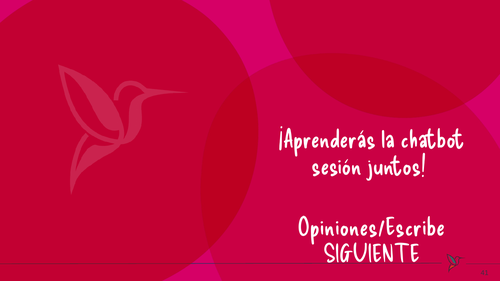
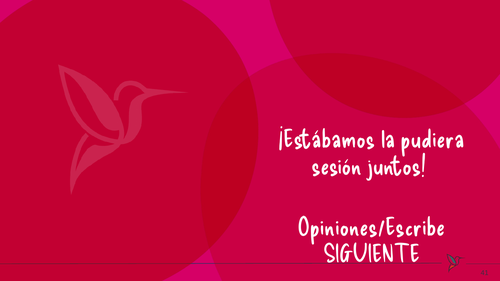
¡Aprenderás: ¡Aprenderás -> ¡Estábamos
chatbot: chatbot -> pudiera
